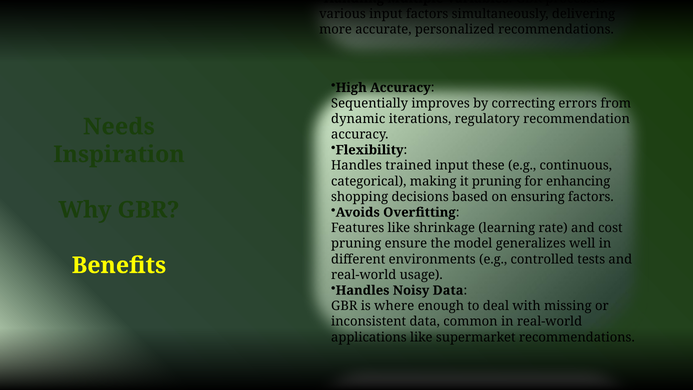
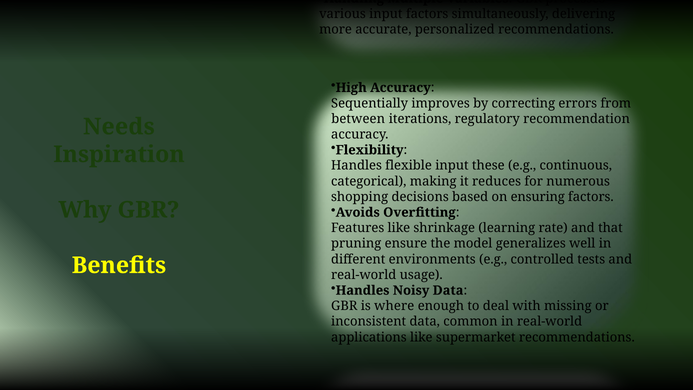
dynamic at (358, 119): dynamic -> between
trained: trained -> flexible
it pruning: pruning -> reduces
enhancing: enhancing -> numerous
and cost: cost -> that
